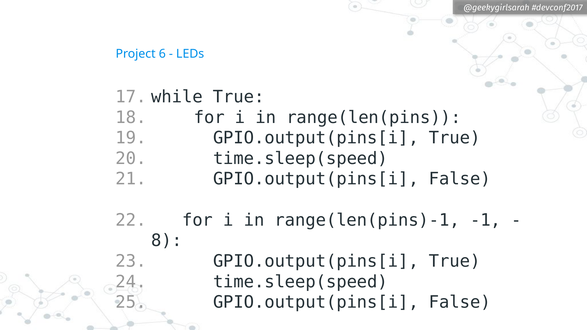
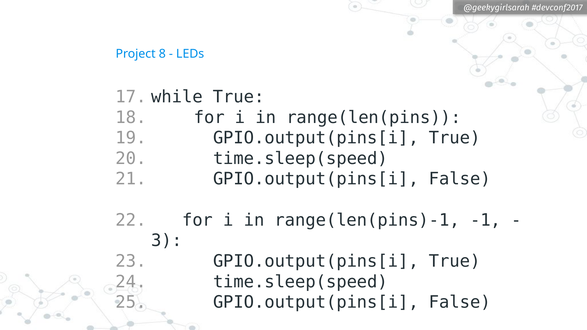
6: 6 -> 8
8: 8 -> 3
